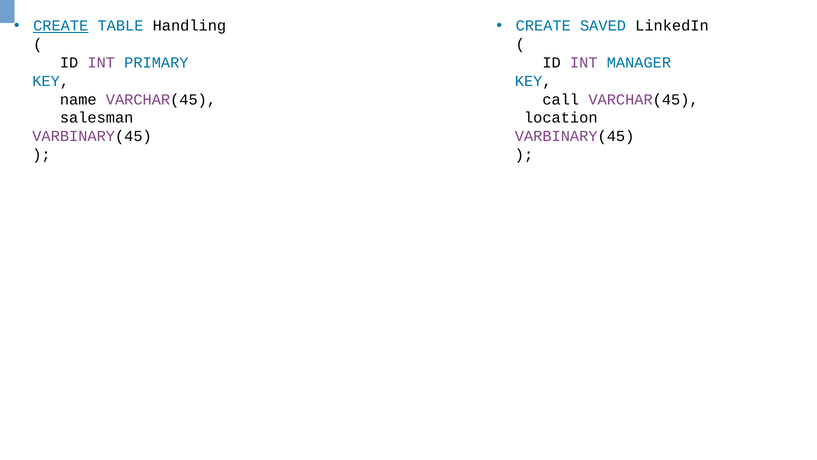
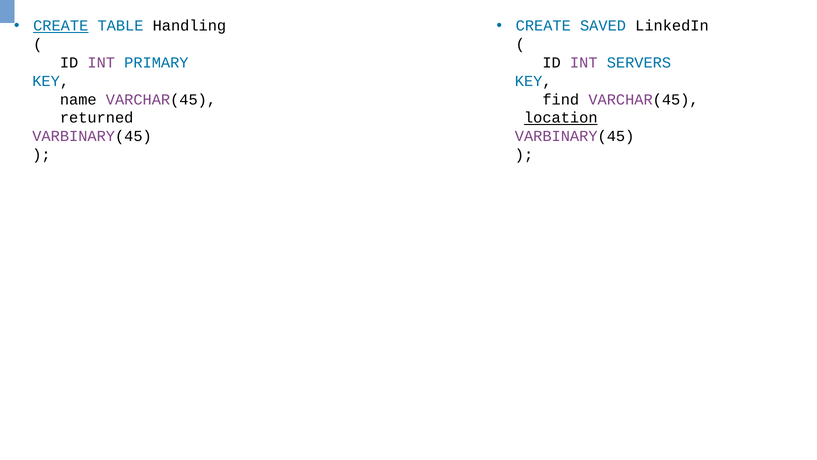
MANAGER: MANAGER -> SERVERS
call: call -> find
salesman: salesman -> returned
location underline: none -> present
